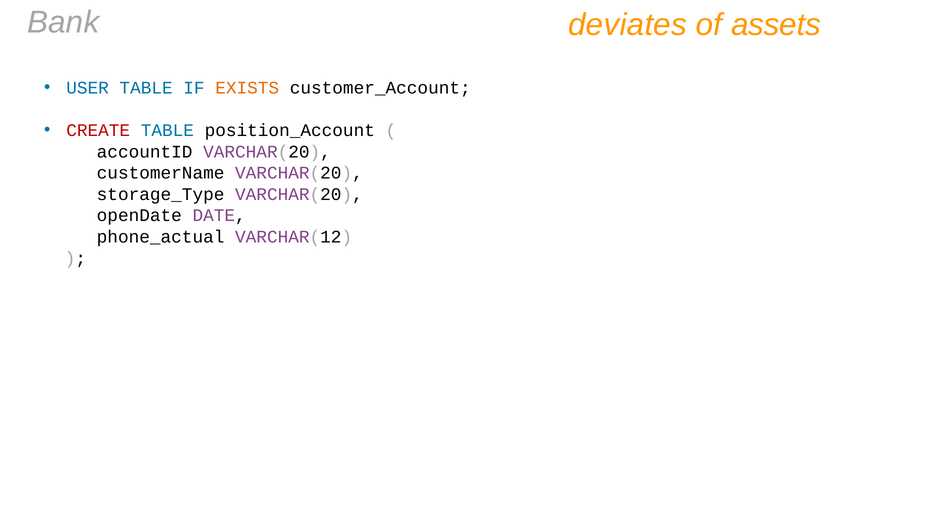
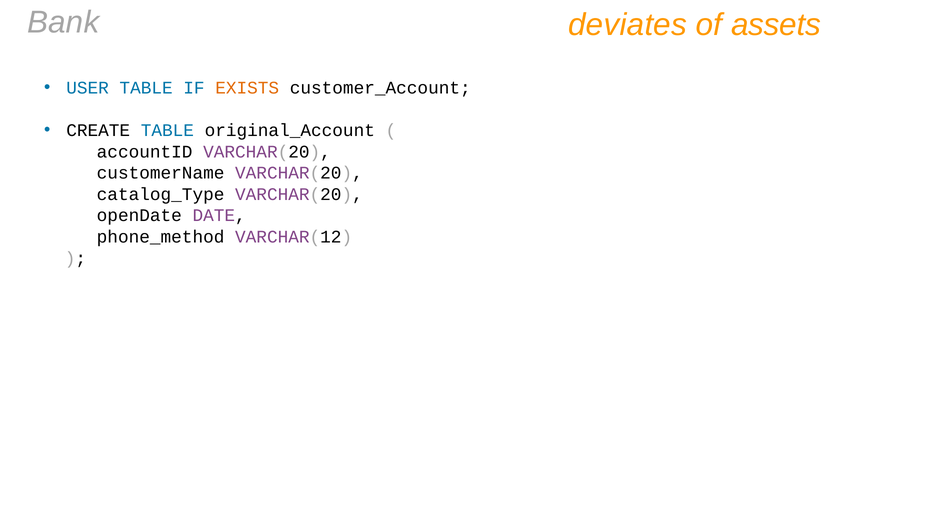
CREATE colour: red -> black
position_Account: position_Account -> original_Account
storage_Type: storage_Type -> catalog_Type
phone_actual: phone_actual -> phone_method
